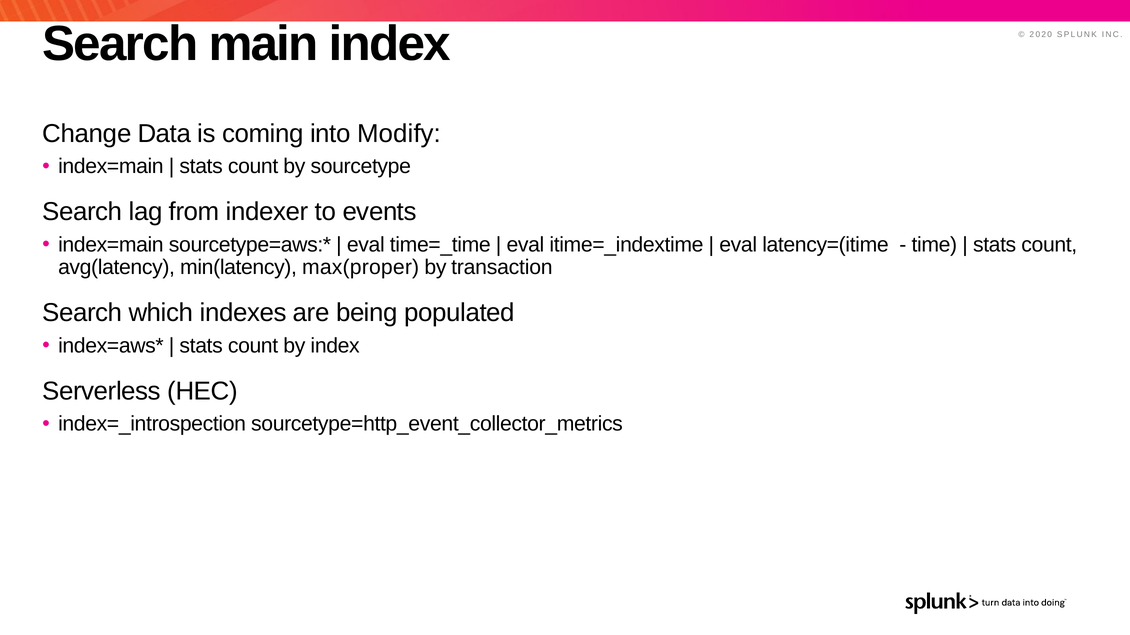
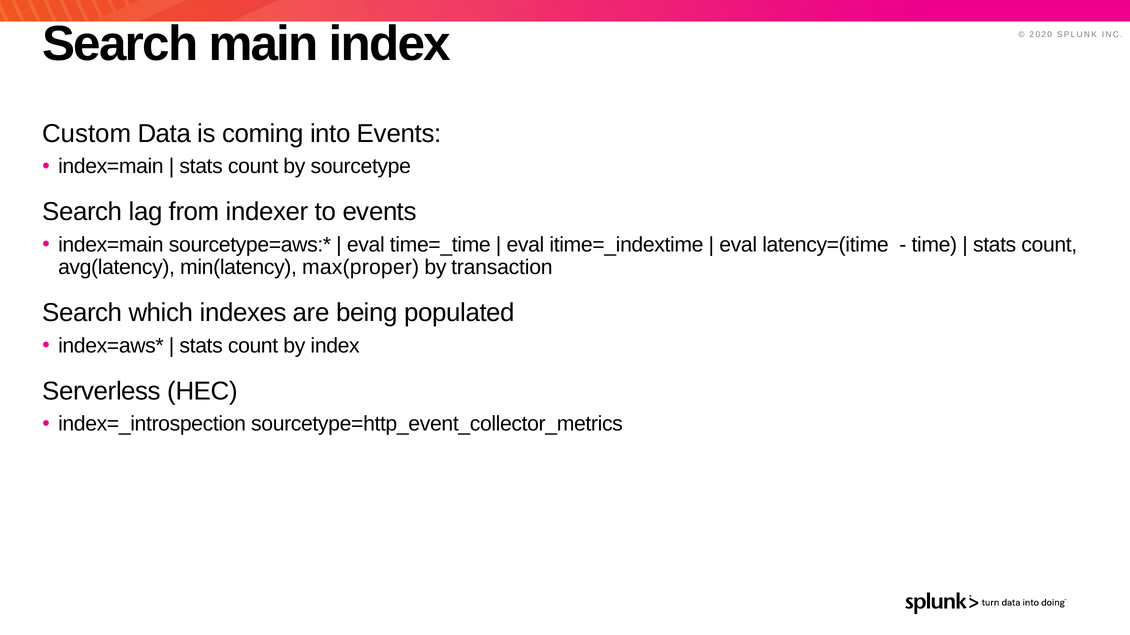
Change: Change -> Custom
into Modify: Modify -> Events
